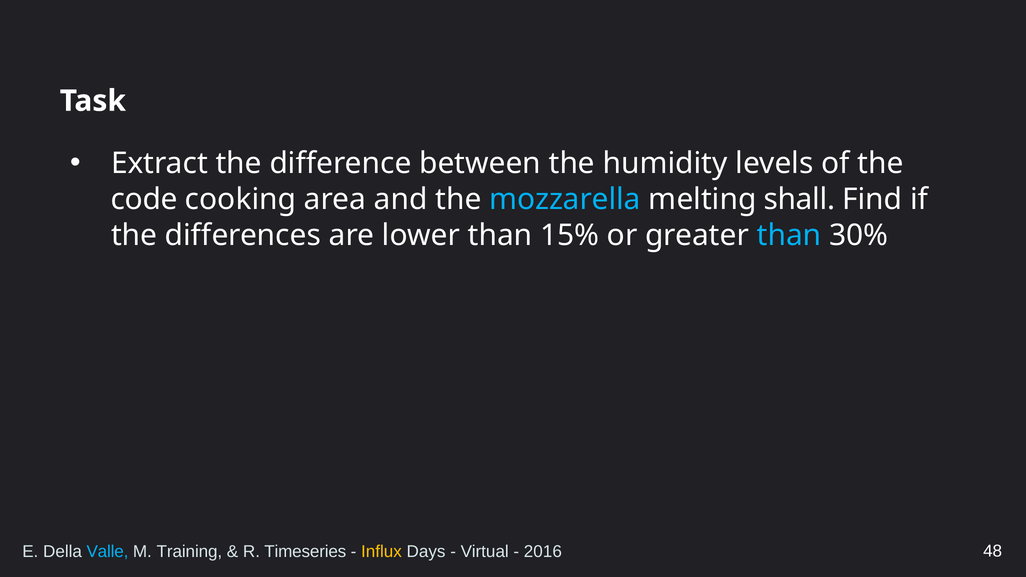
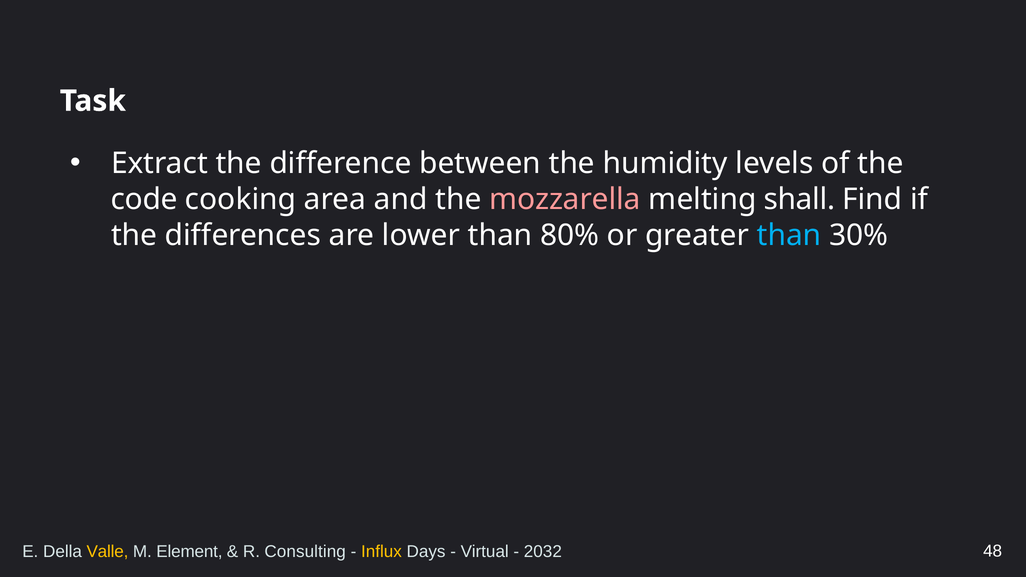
mozzarella colour: light blue -> pink
15%: 15% -> 80%
Valle colour: light blue -> yellow
Training: Training -> Element
Timeseries: Timeseries -> Consulting
2016: 2016 -> 2032
